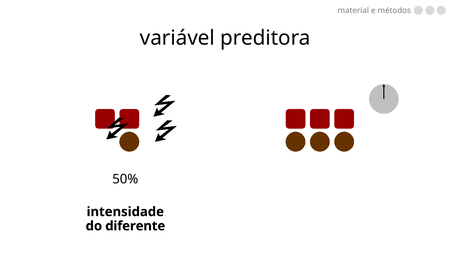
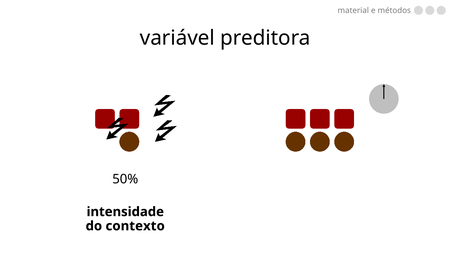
diferente: diferente -> contexto
